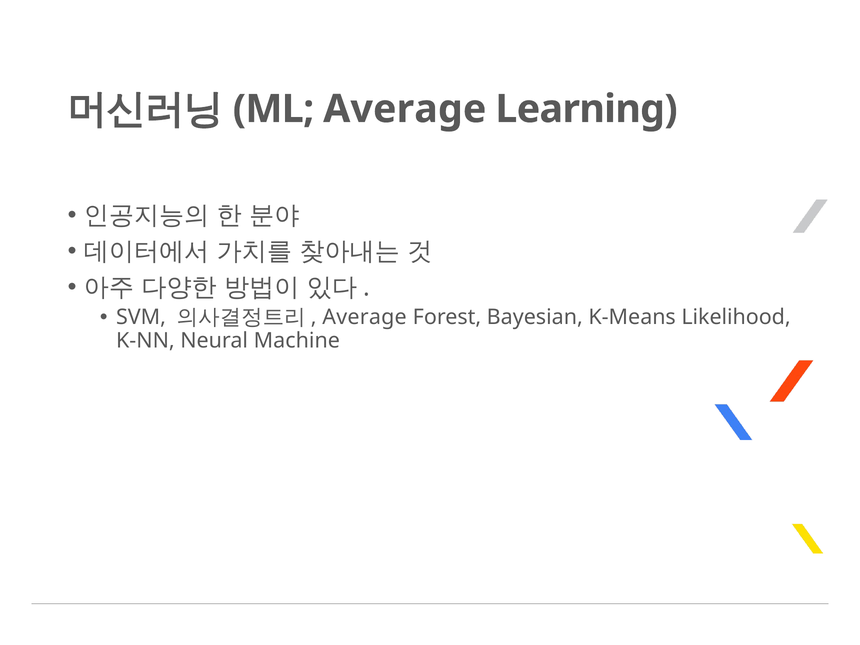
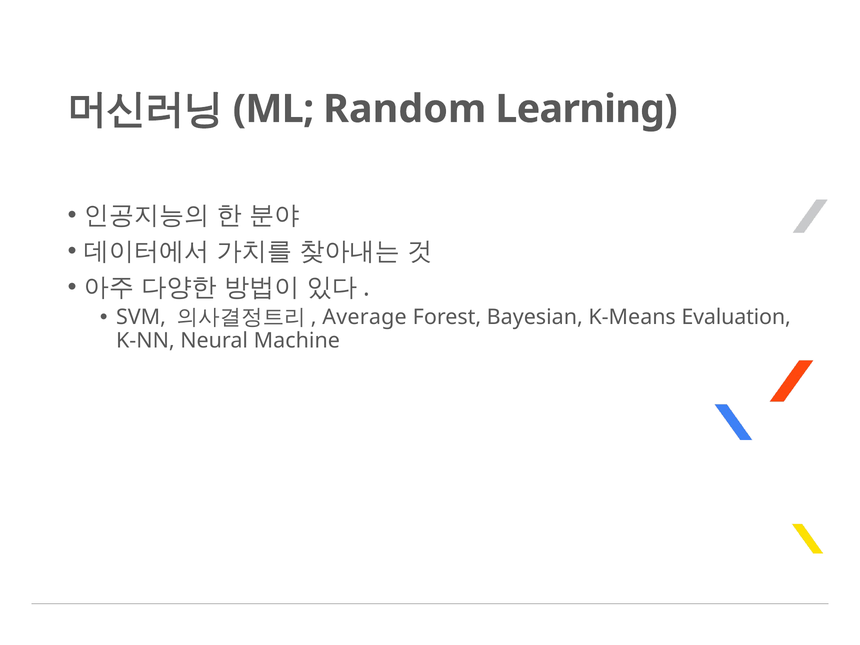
Average at (405, 109): Average -> Random
Likelihood: Likelihood -> Evaluation
